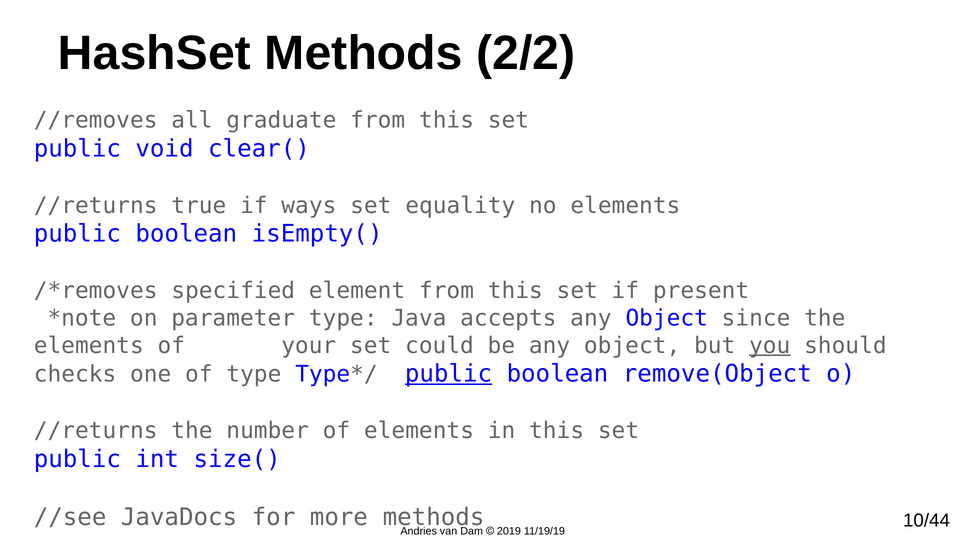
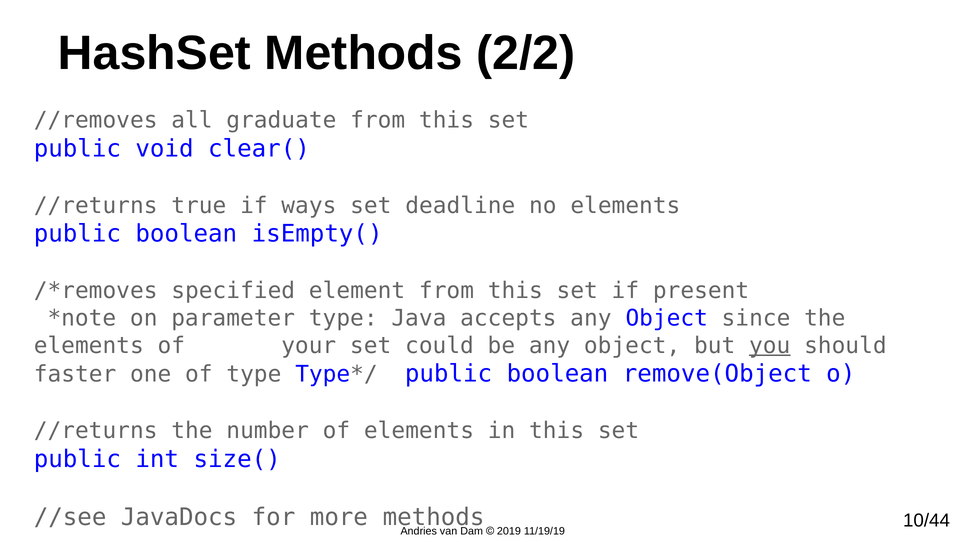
equality: equality -> deadline
checks: checks -> faster
public at (449, 374) underline: present -> none
